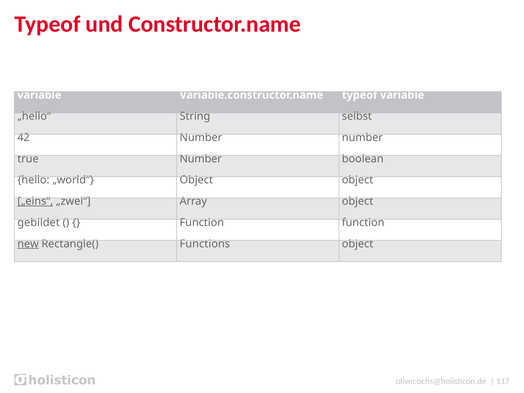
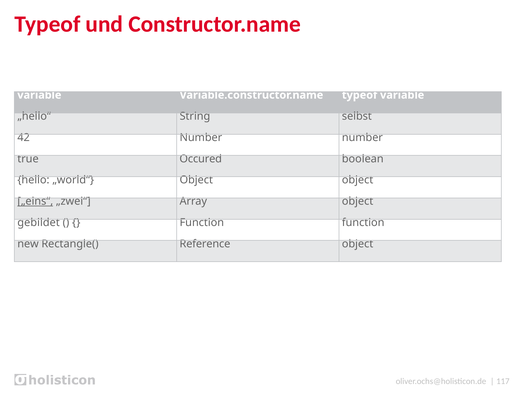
true Number: Number -> Occured
new underline: present -> none
Functions: Functions -> Reference
